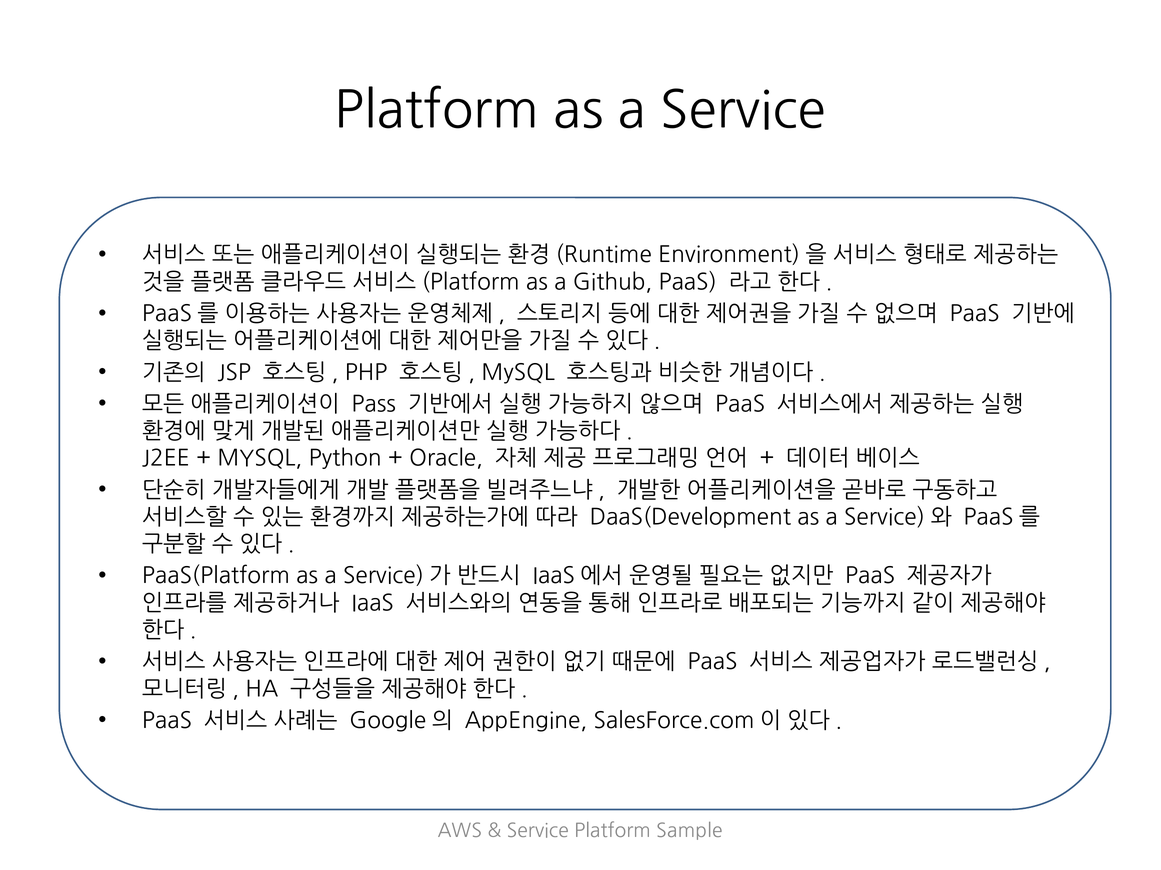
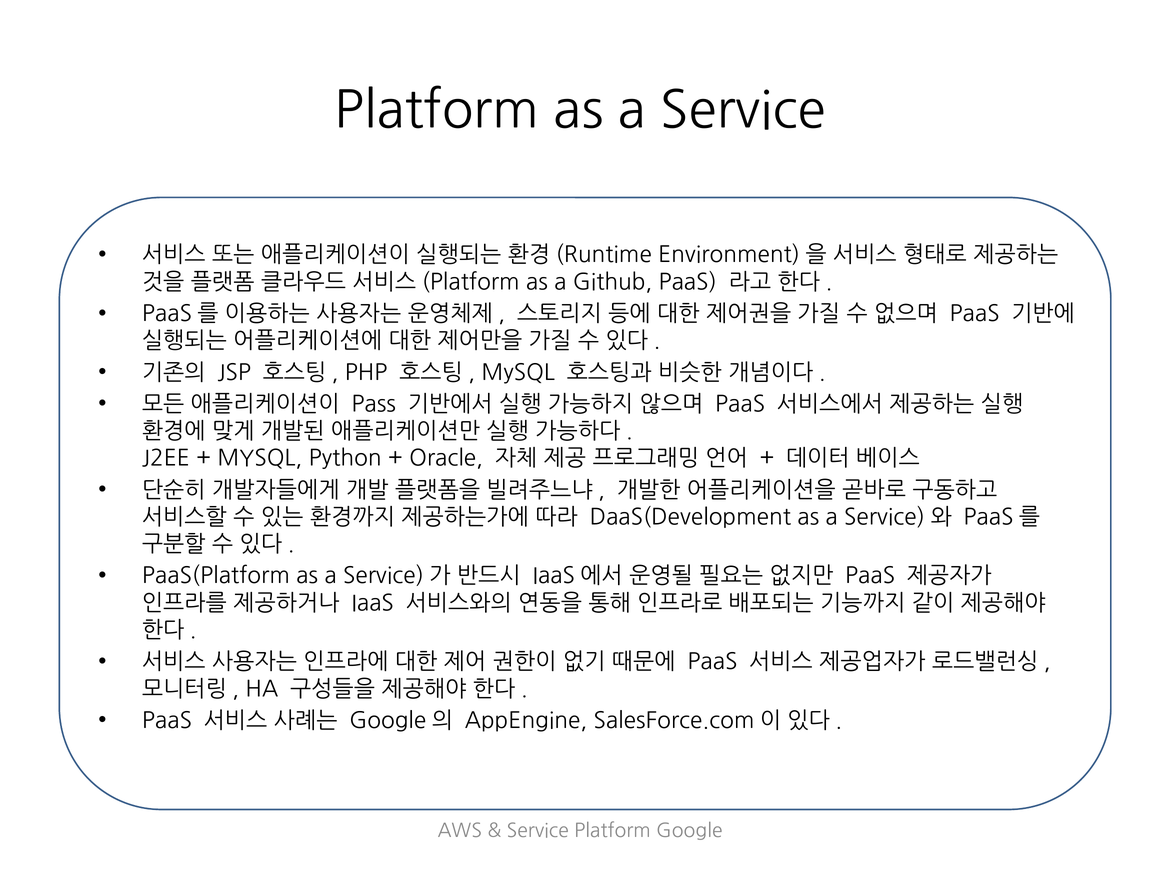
Sample: Sample -> Google
